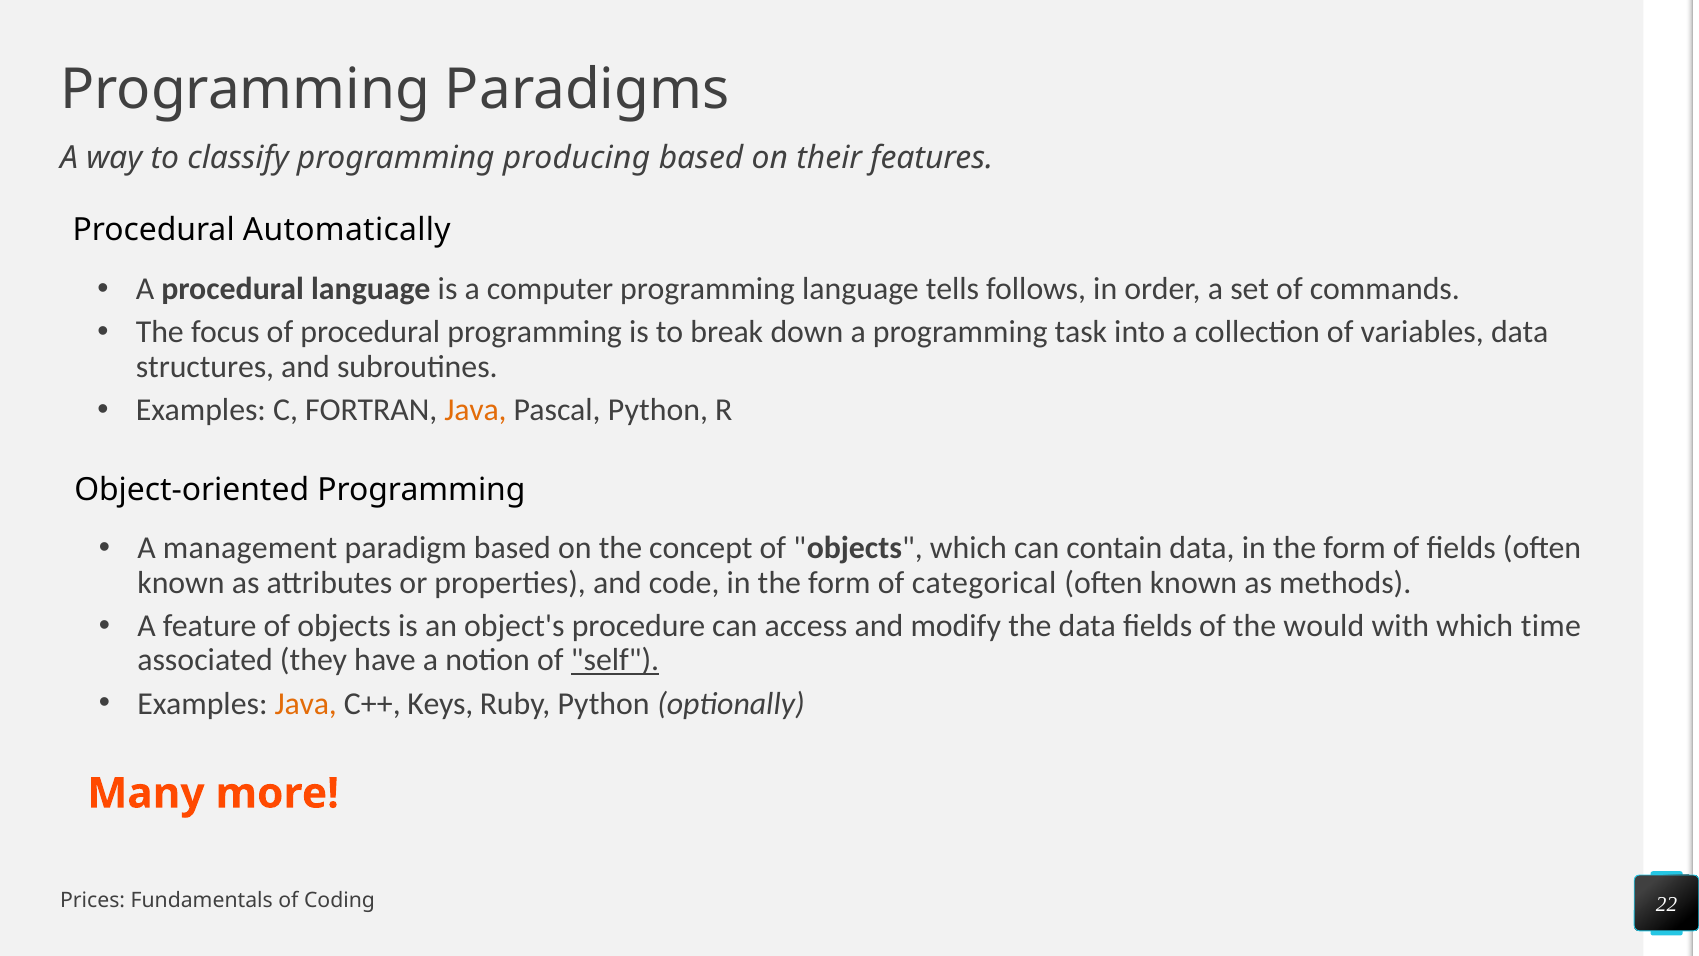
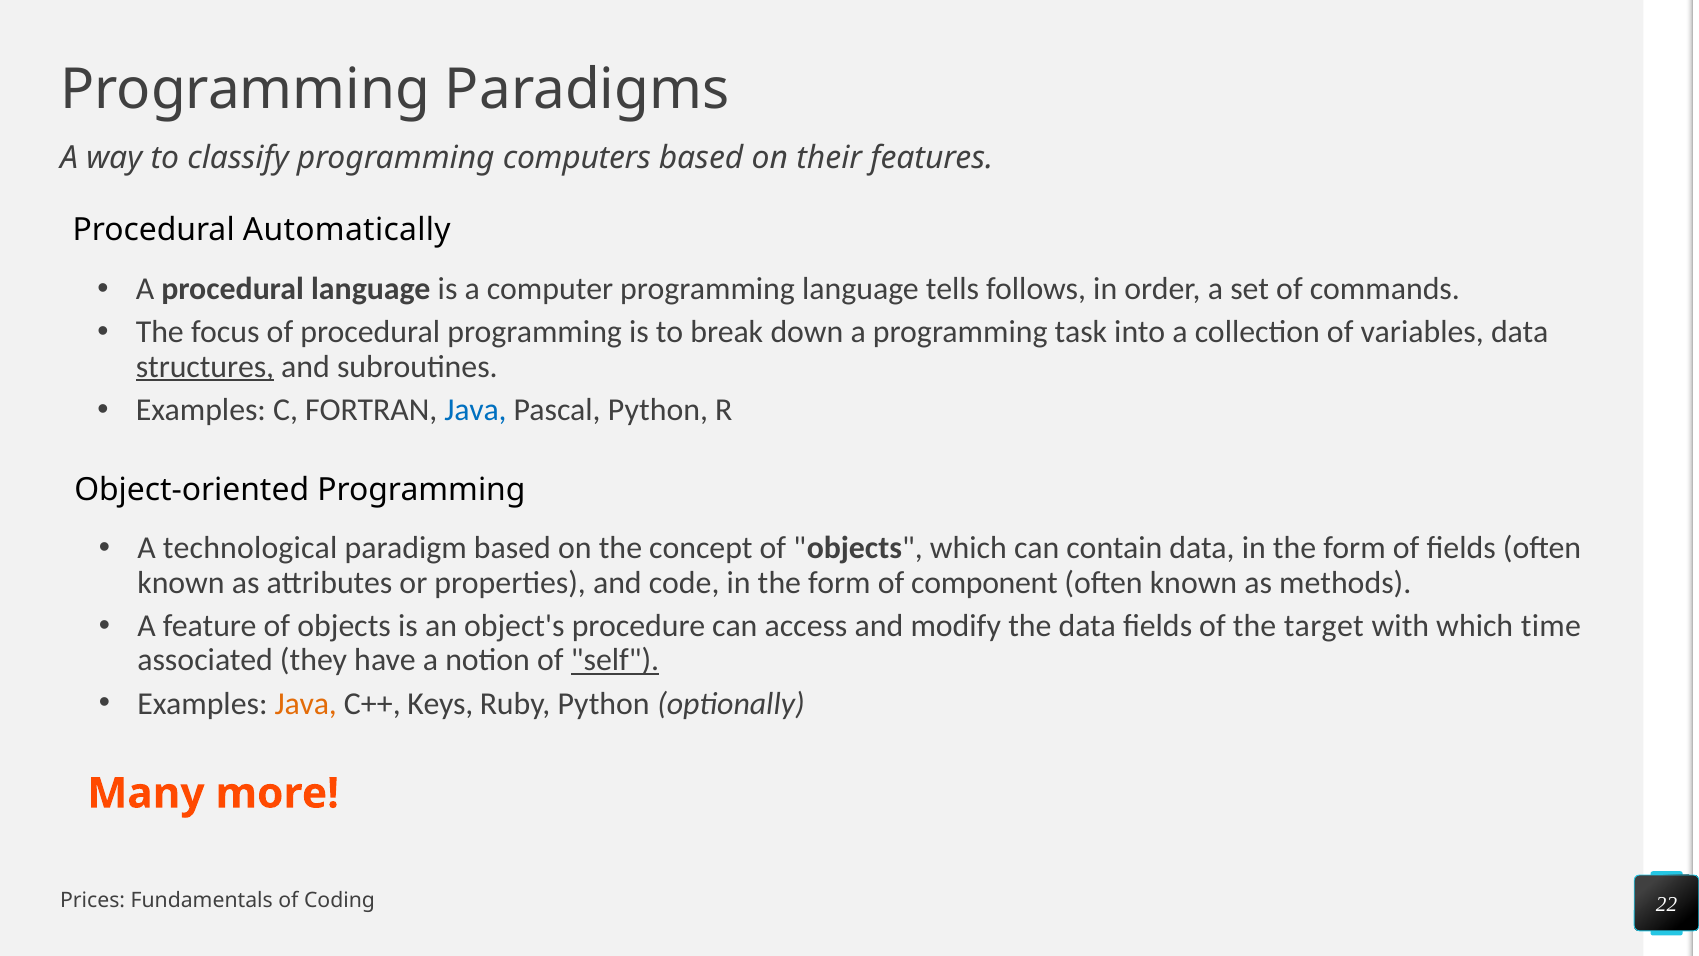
producing: producing -> computers
structures underline: none -> present
Java at (476, 410) colour: orange -> blue
management: management -> technological
categorical: categorical -> component
would: would -> target
